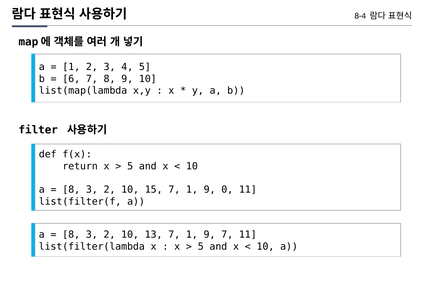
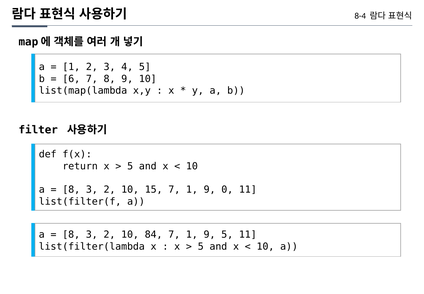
13: 13 -> 84
9 7: 7 -> 5
